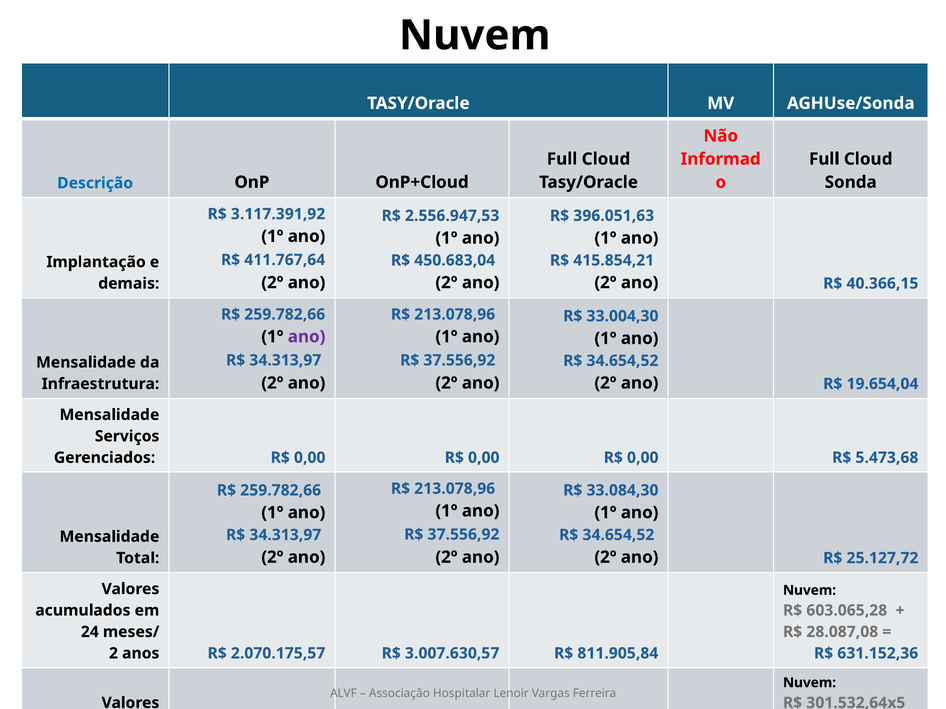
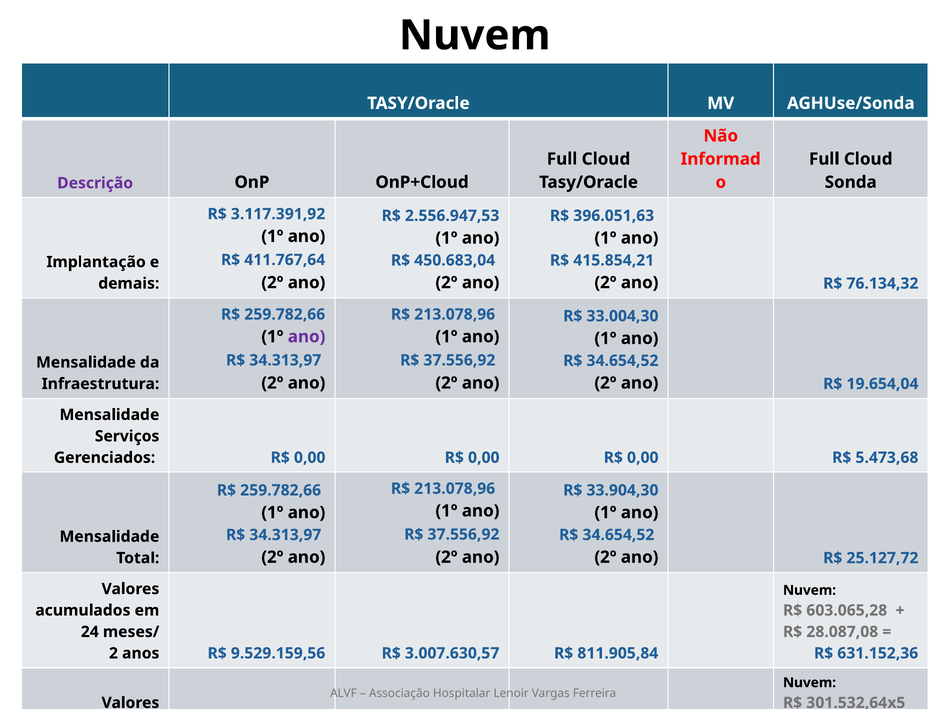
Descrição colour: blue -> purple
40.366,15: 40.366,15 -> 76.134,32
33.084,30: 33.084,30 -> 33.904,30
2.070.175,57: 2.070.175,57 -> 9.529.159,56
